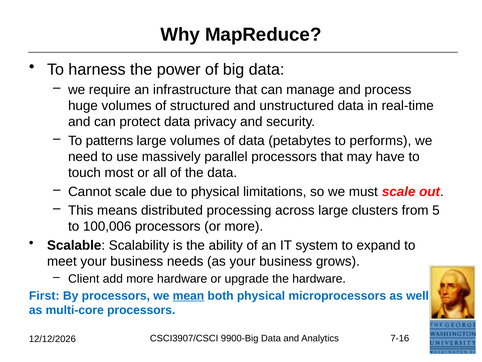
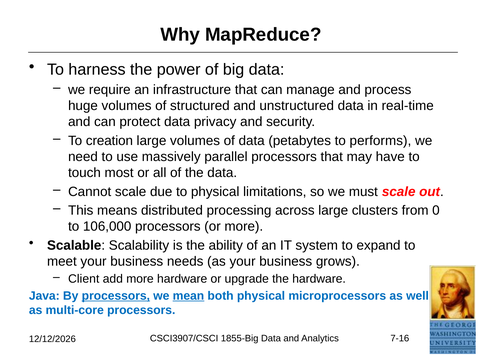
patterns: patterns -> creation
5: 5 -> 0
100,006: 100,006 -> 106,000
First: First -> Java
processors at (116, 295) underline: none -> present
9900-Big: 9900-Big -> 1855-Big
